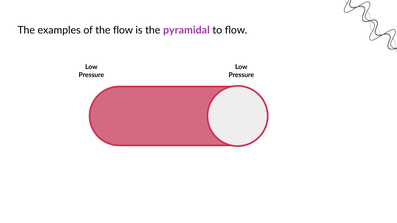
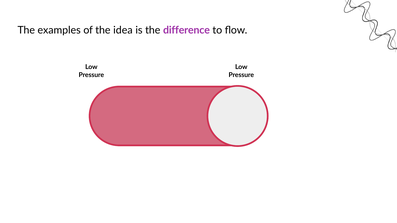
the flow: flow -> idea
pyramidal: pyramidal -> difference
